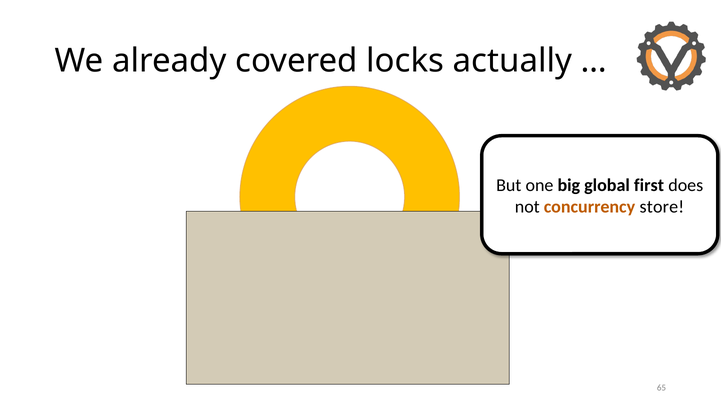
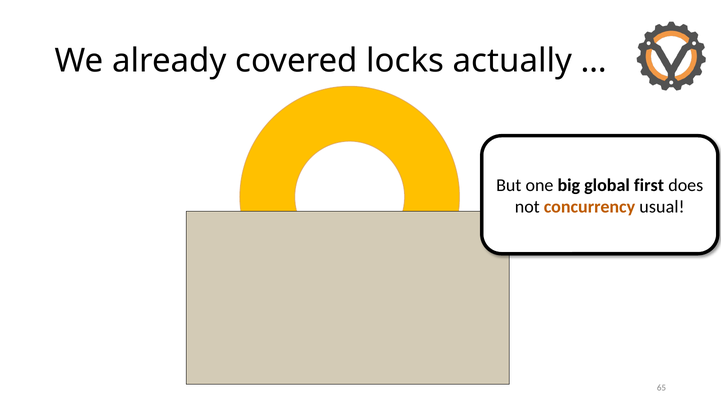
store: store -> usual
